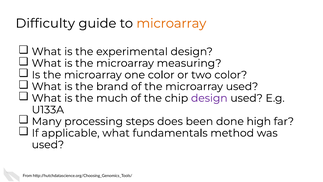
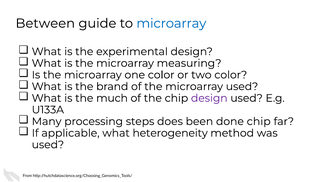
Difficulty: Difficulty -> Between
microarray at (171, 23) colour: orange -> blue
done high: high -> chip
fundamentals: fundamentals -> heterogeneity
